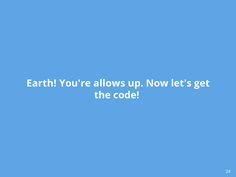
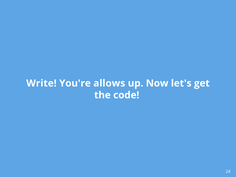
Earth: Earth -> Write
